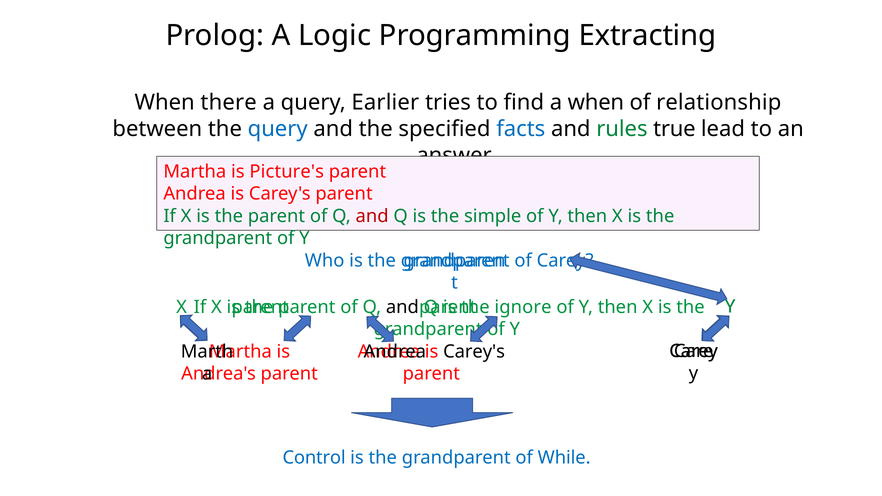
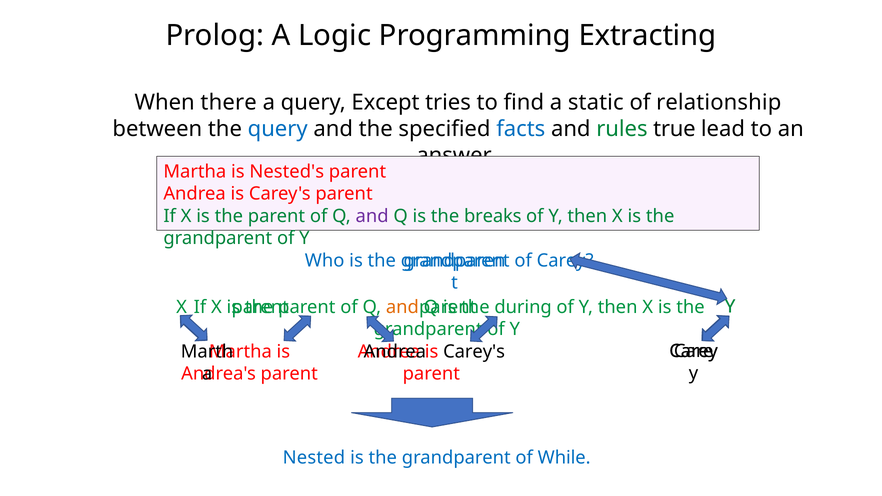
Earlier: Earlier -> Except
a when: when -> static
Picture's: Picture's -> Nested's
and at (372, 216) colour: red -> purple
simple: simple -> breaks
and at (402, 307) colour: black -> orange
ignore: ignore -> during
Control: Control -> Nested
